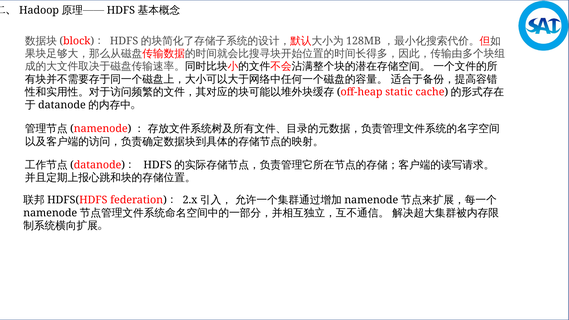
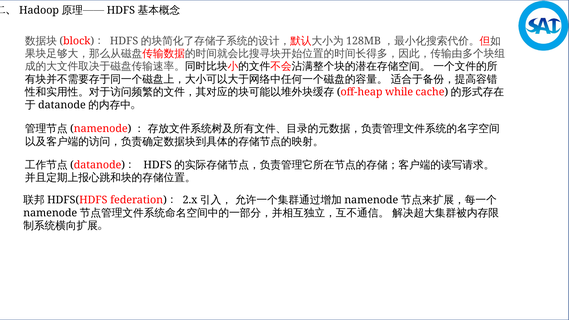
static: static -> while
